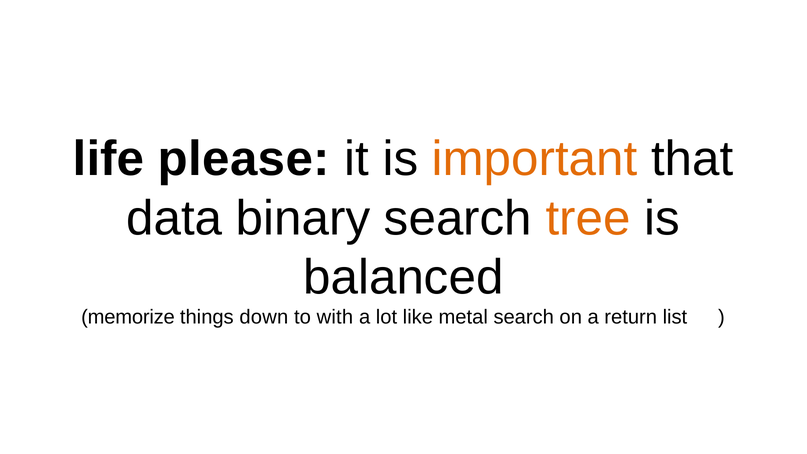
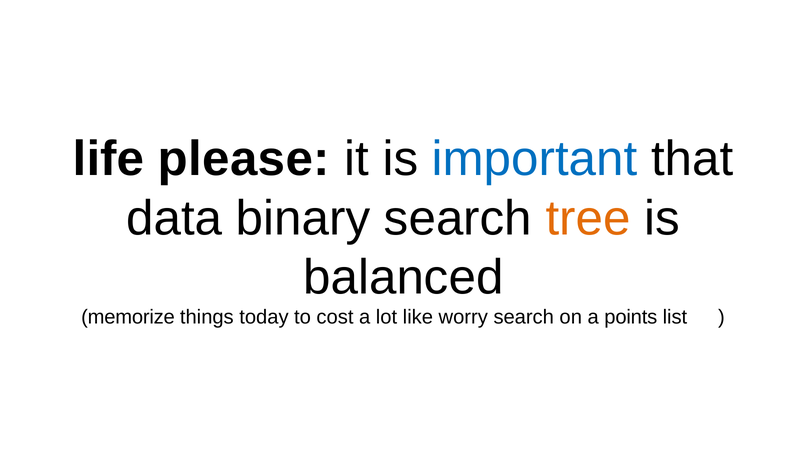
important colour: orange -> blue
down: down -> today
with: with -> cost
metal: metal -> worry
return: return -> points
